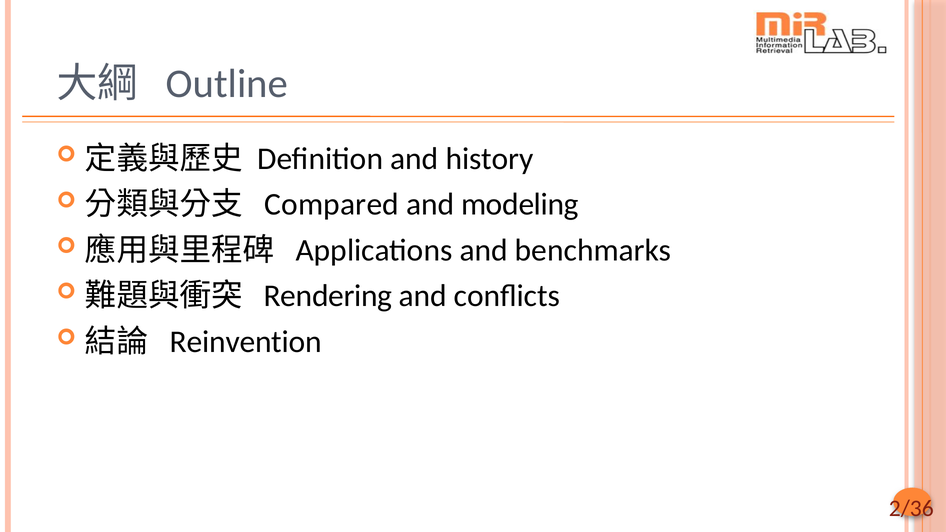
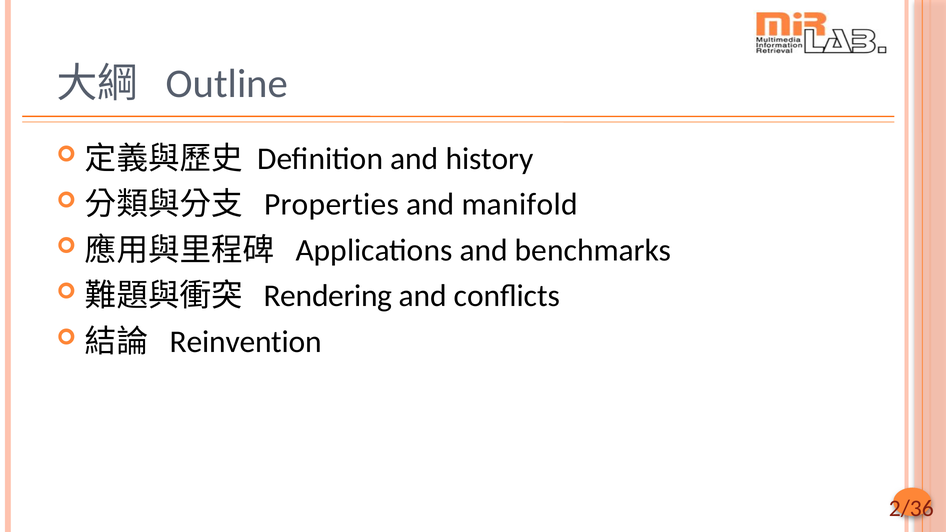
Compared: Compared -> Properties
modeling: modeling -> manifold
